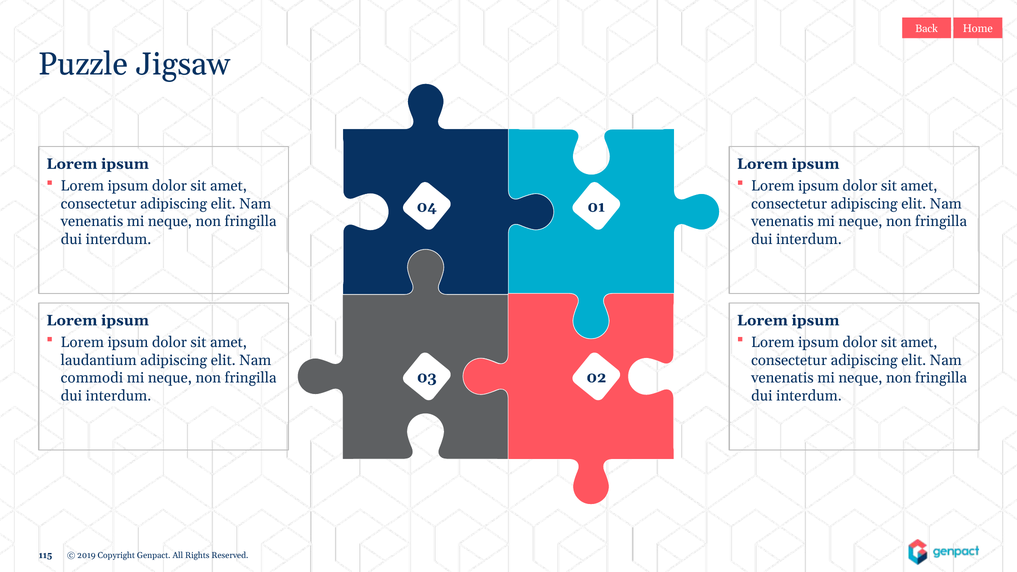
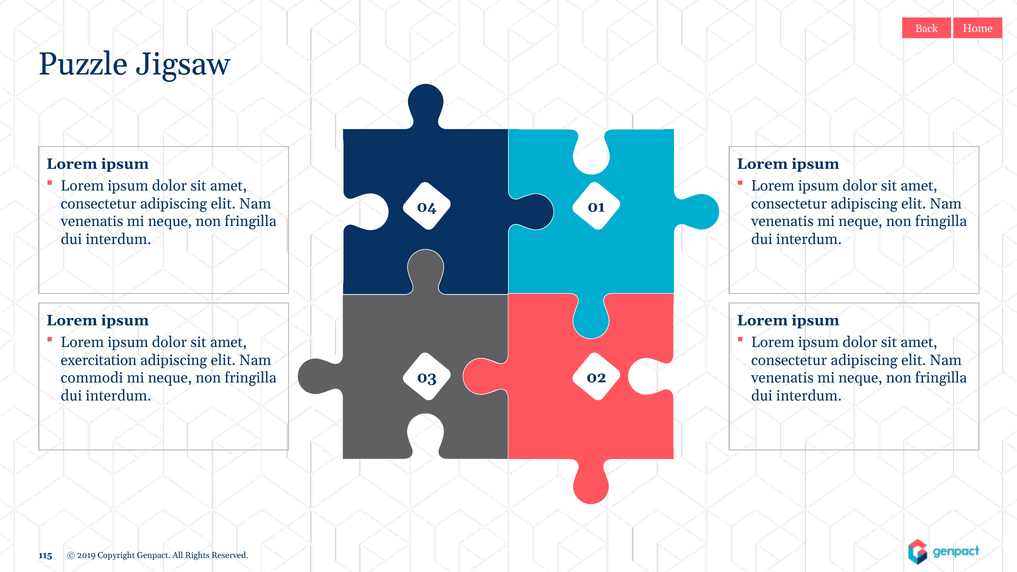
laudantium: laudantium -> exercitation
